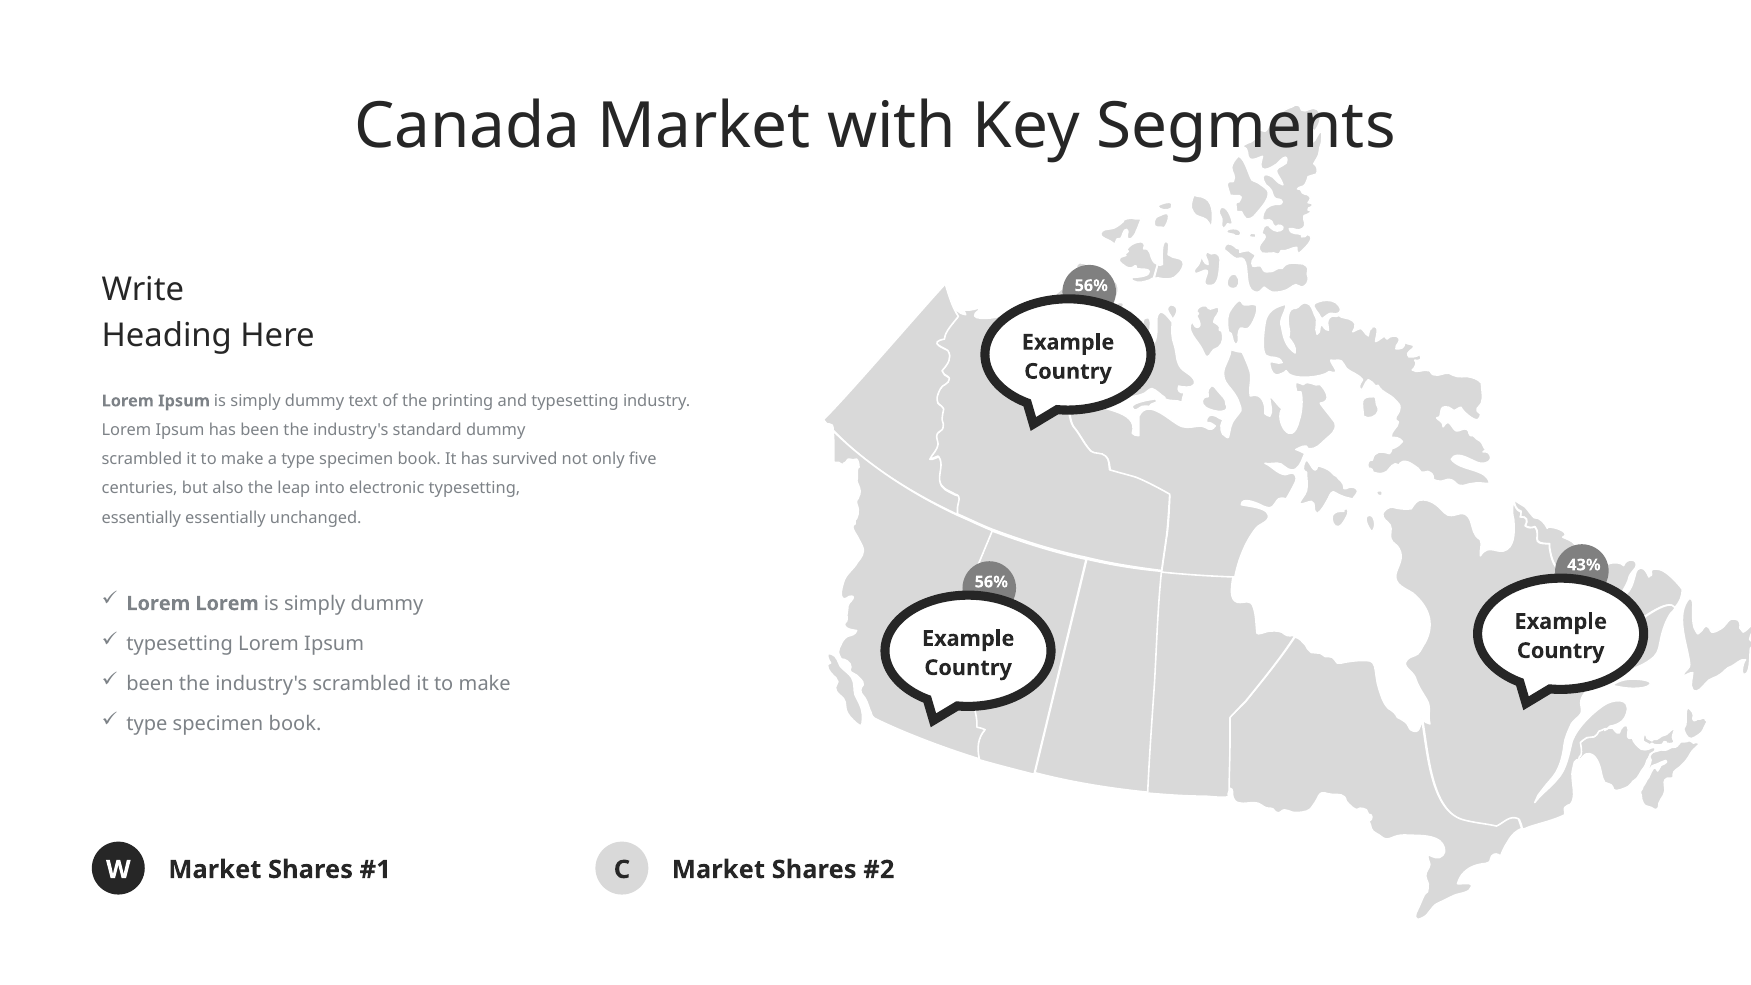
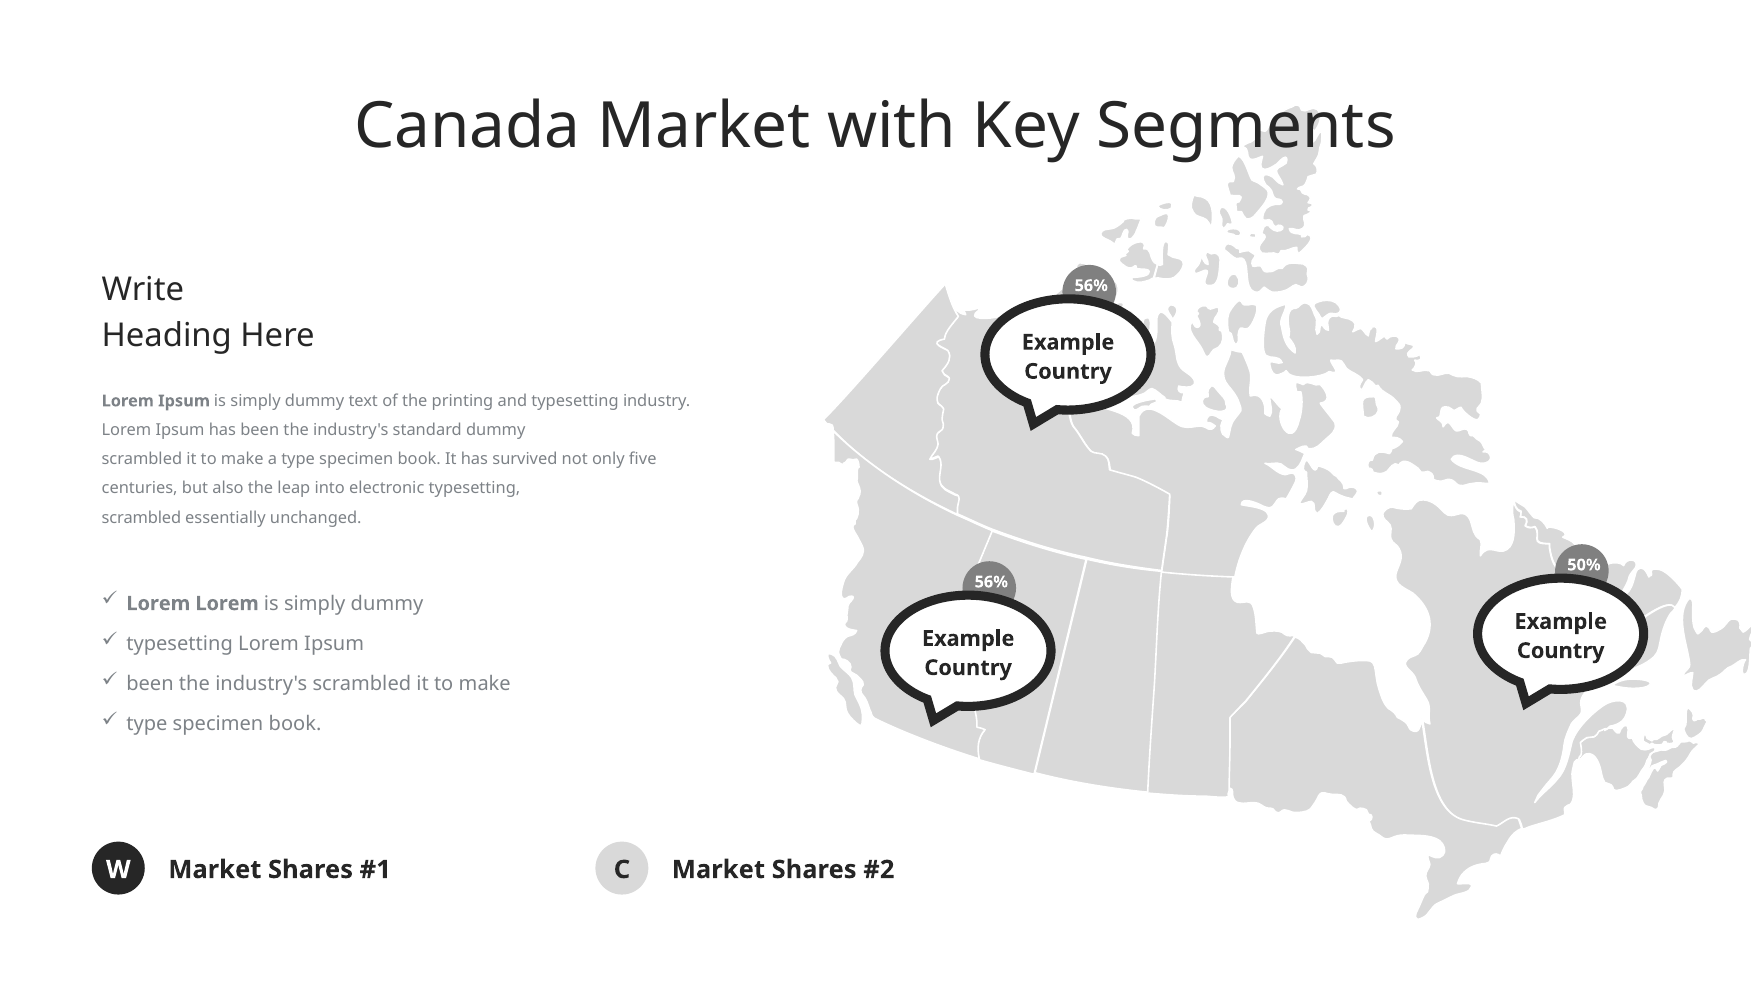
essentially at (141, 518): essentially -> scrambled
43%: 43% -> 50%
